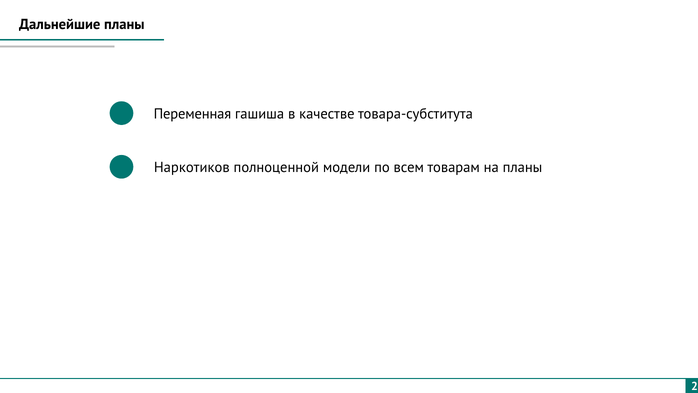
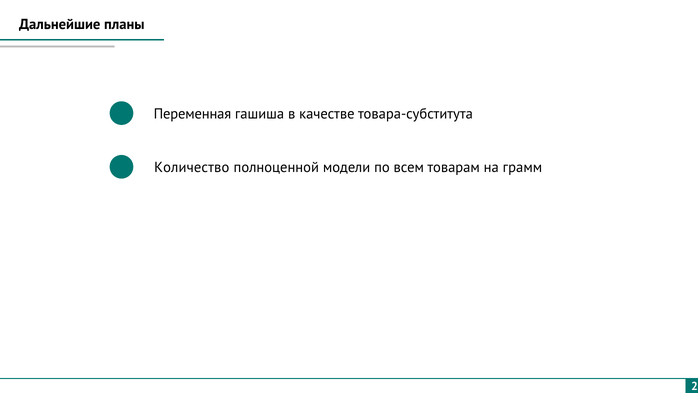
Наркотиков: Наркотиков -> Количество
на планы: планы -> грамм
